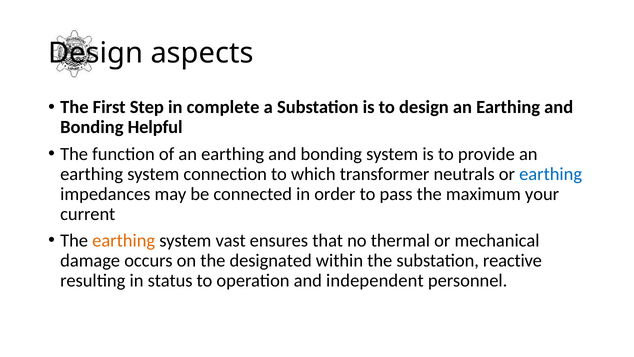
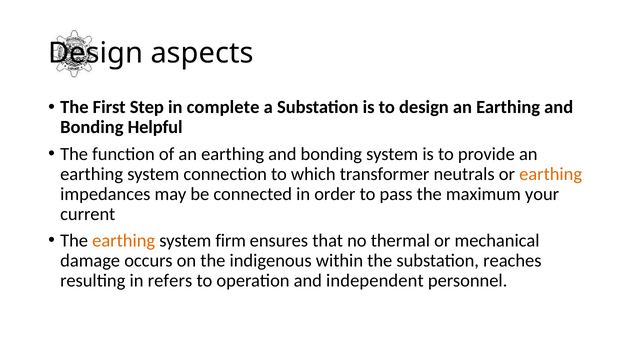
earthing at (551, 174) colour: blue -> orange
vast: vast -> firm
designated: designated -> indigenous
reactive: reactive -> reaches
status: status -> refers
